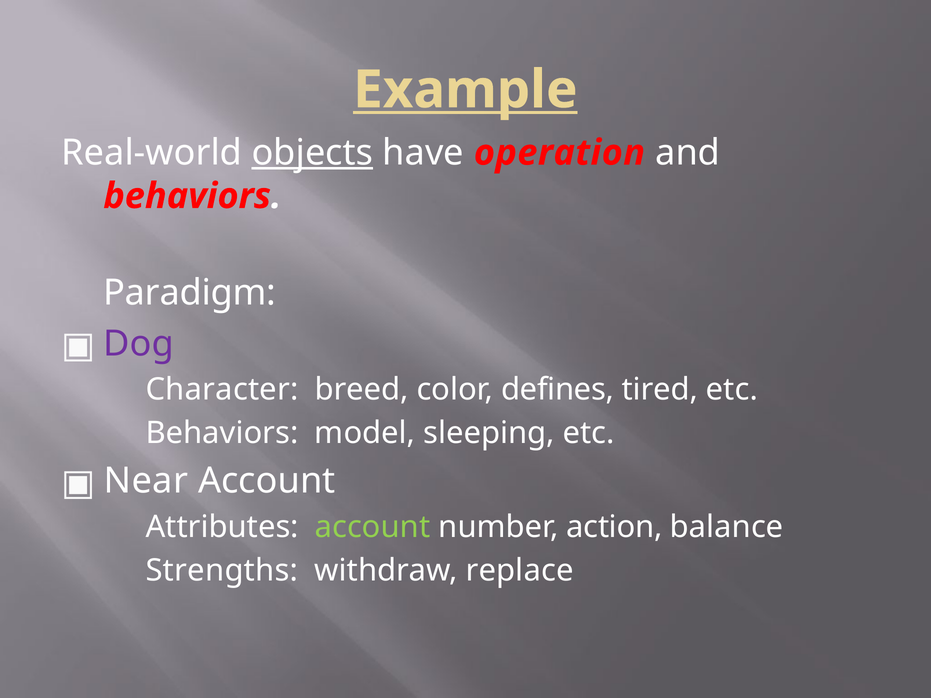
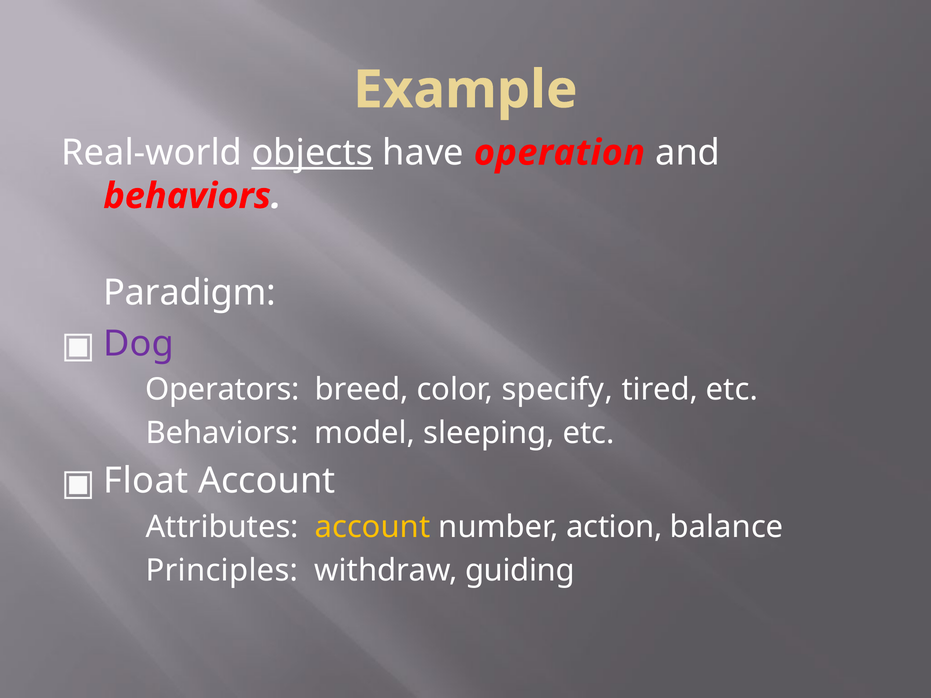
Example underline: present -> none
Character: Character -> Operators
defines: defines -> specify
Near: Near -> Float
account at (373, 527) colour: light green -> yellow
Strengths: Strengths -> Principles
replace: replace -> guiding
